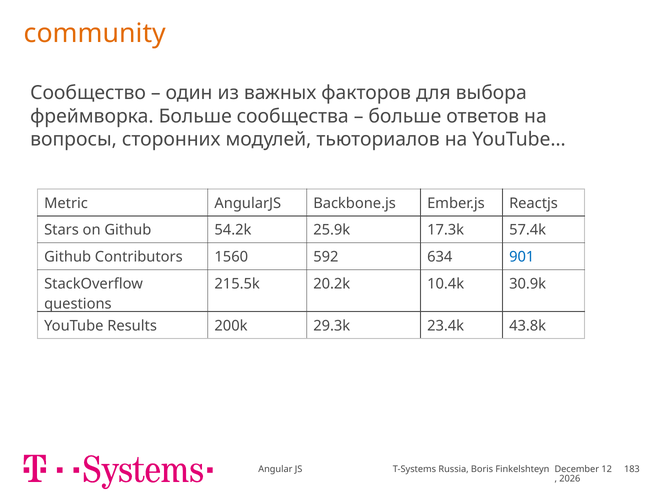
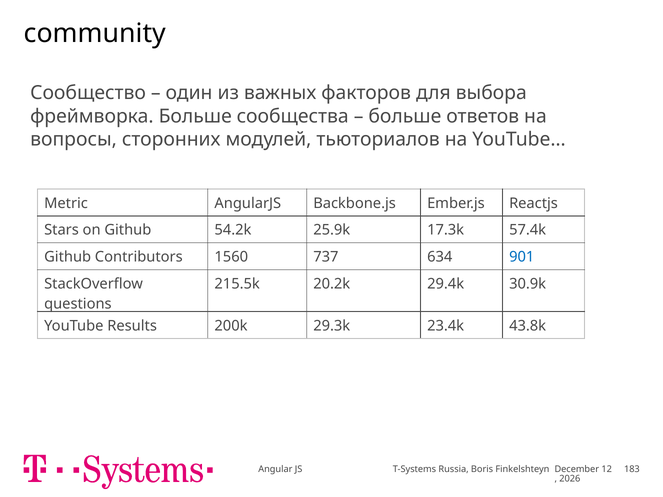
community colour: orange -> black
592: 592 -> 737
10.4k: 10.4k -> 29.4k
